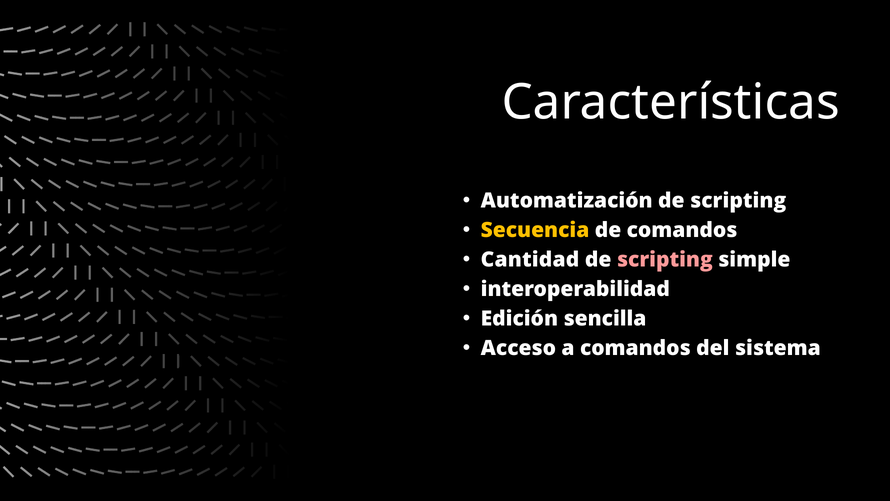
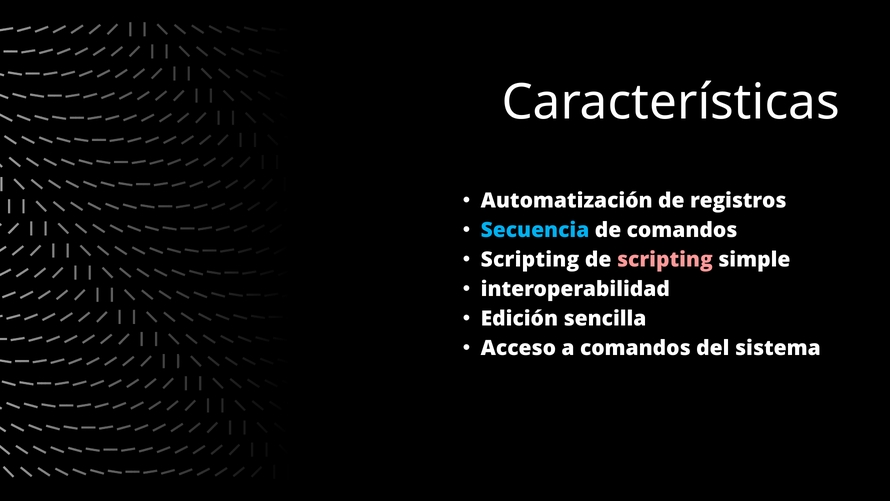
Automatización de scripting: scripting -> registros
Secuencia colour: yellow -> light blue
Cantidad at (530, 260): Cantidad -> Scripting
